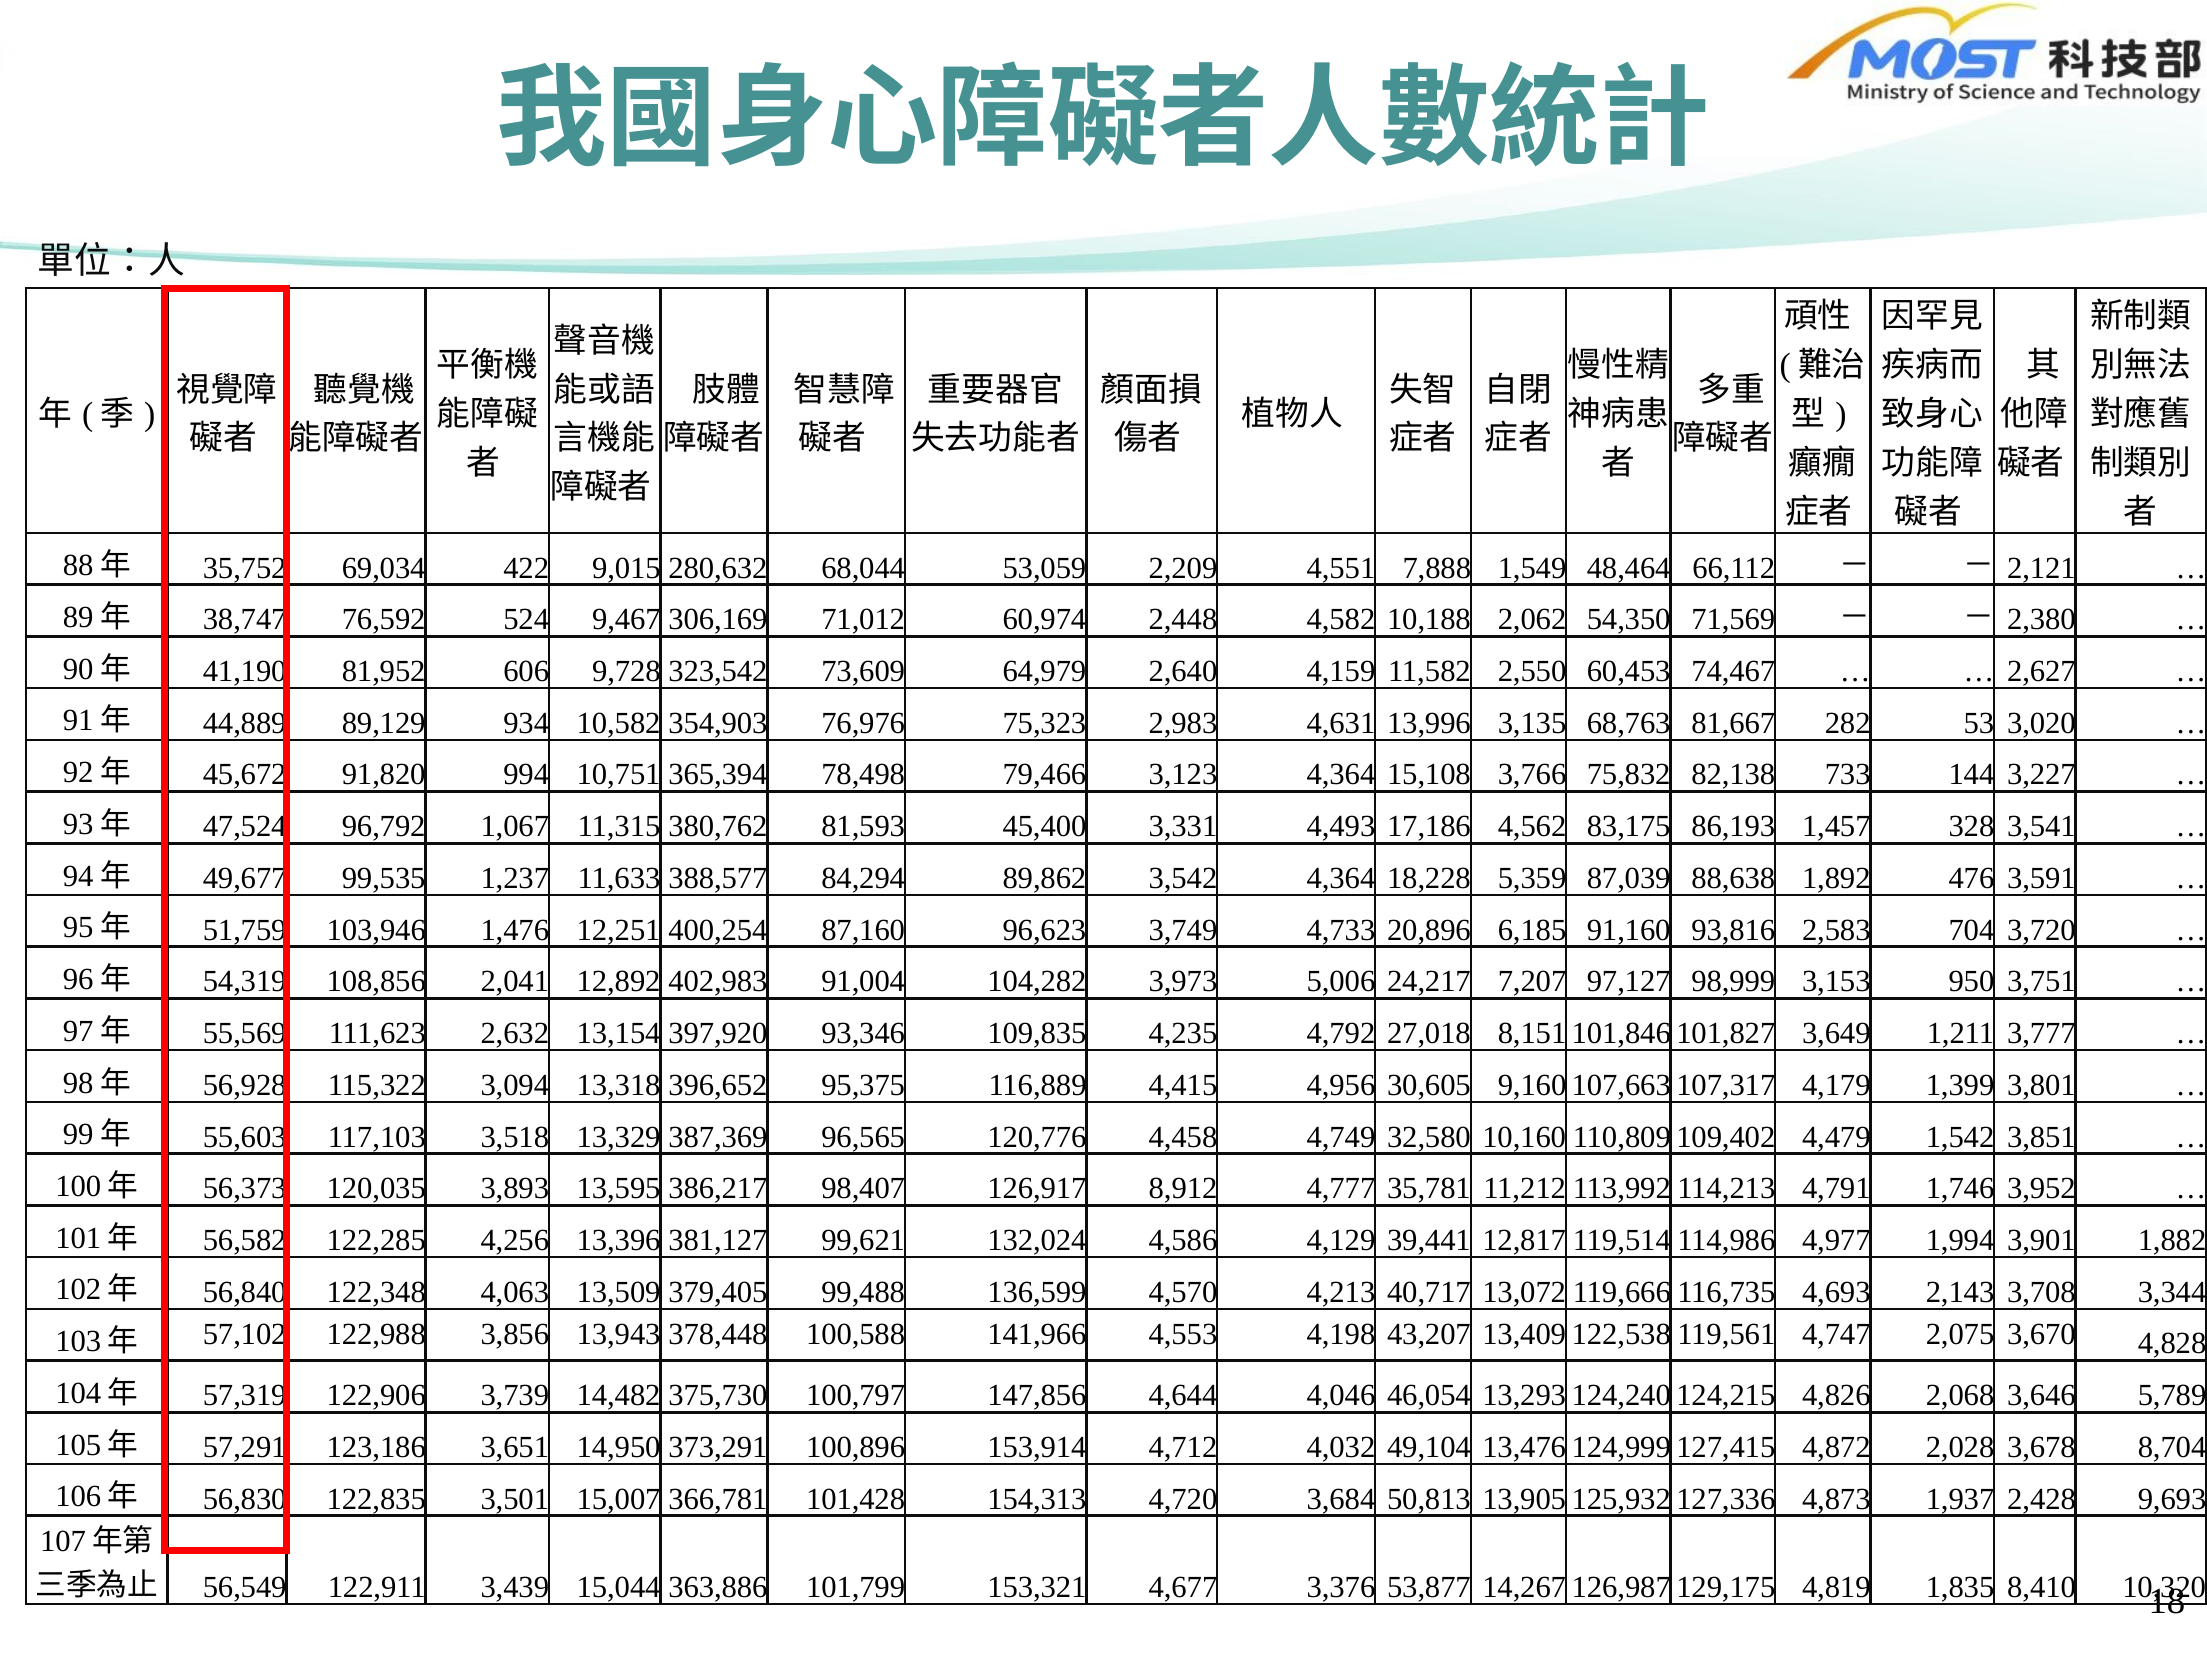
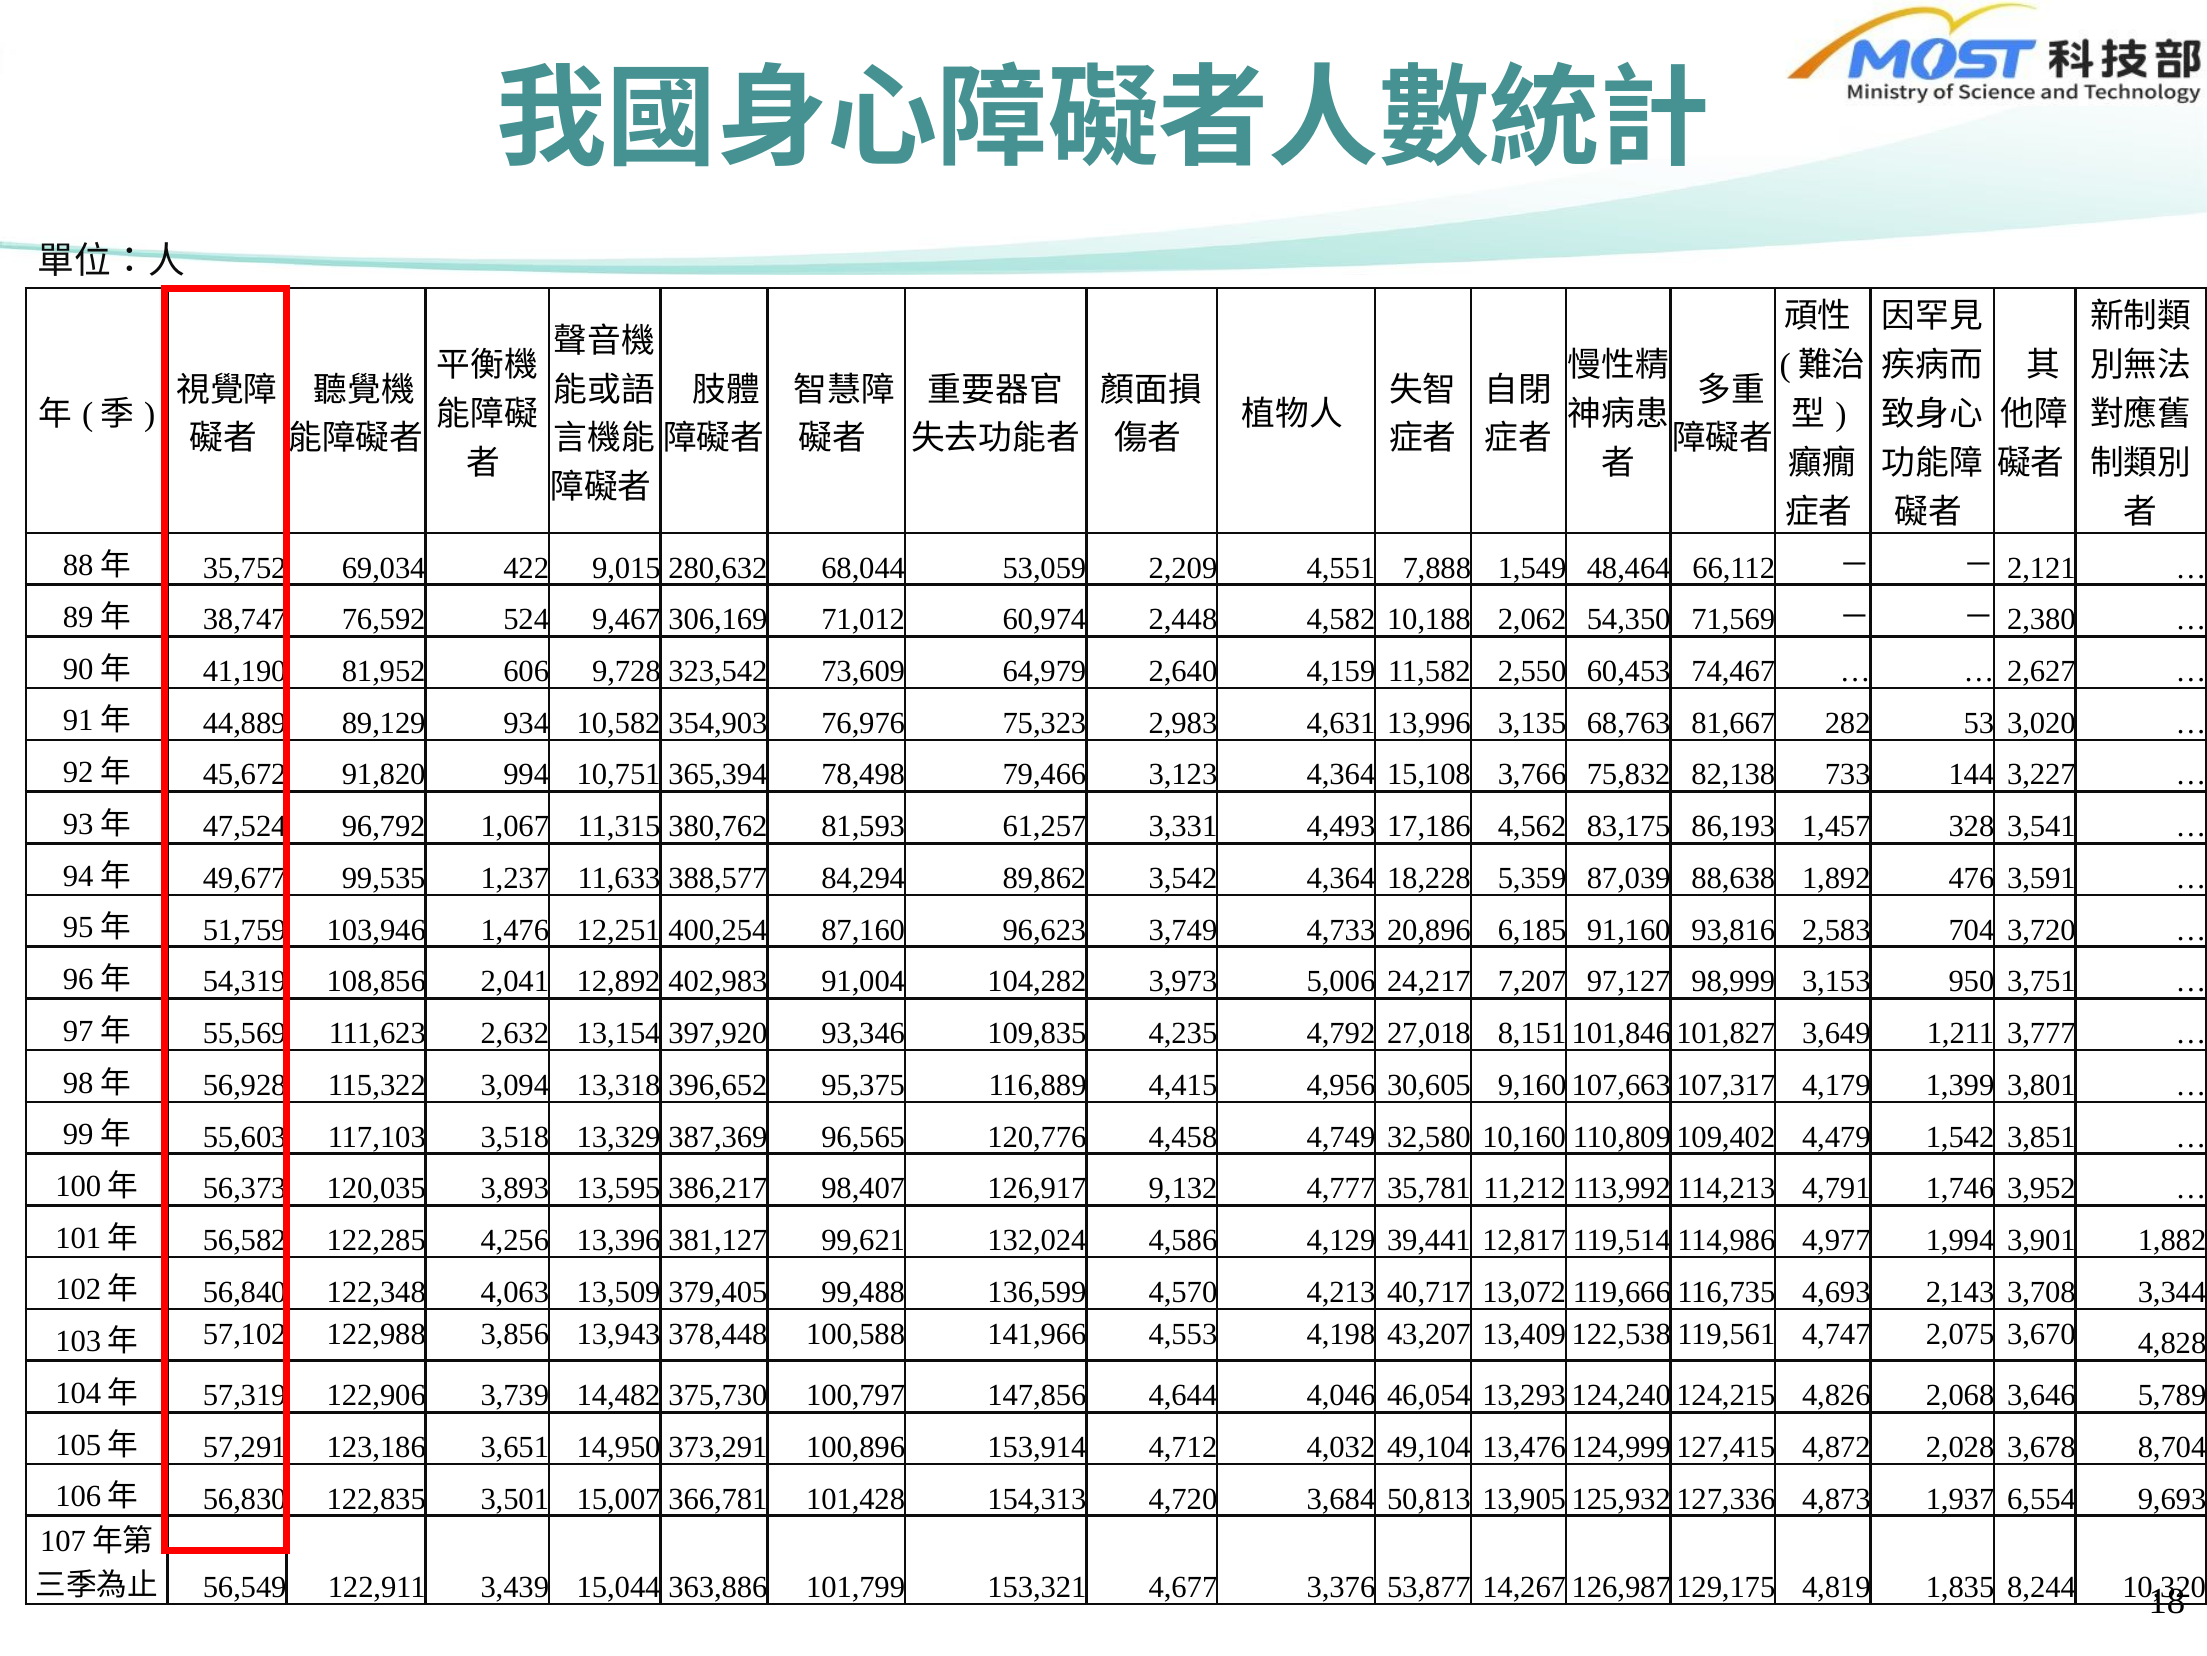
45,400: 45,400 -> 61,257
8,912: 8,912 -> 9,132
2,428: 2,428 -> 6,554
8,410: 8,410 -> 8,244
